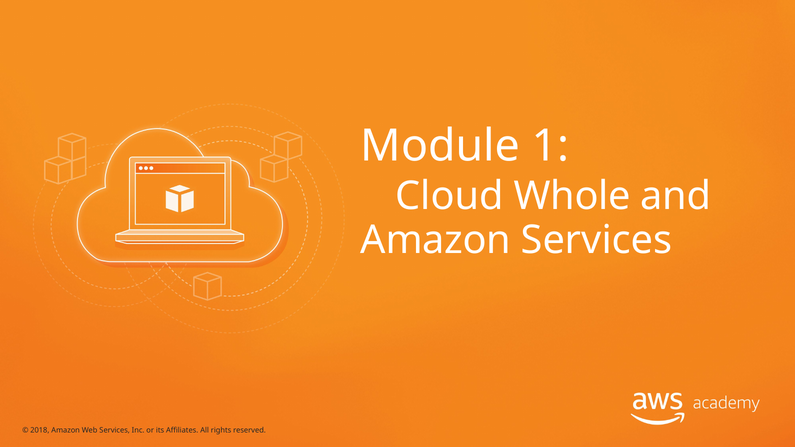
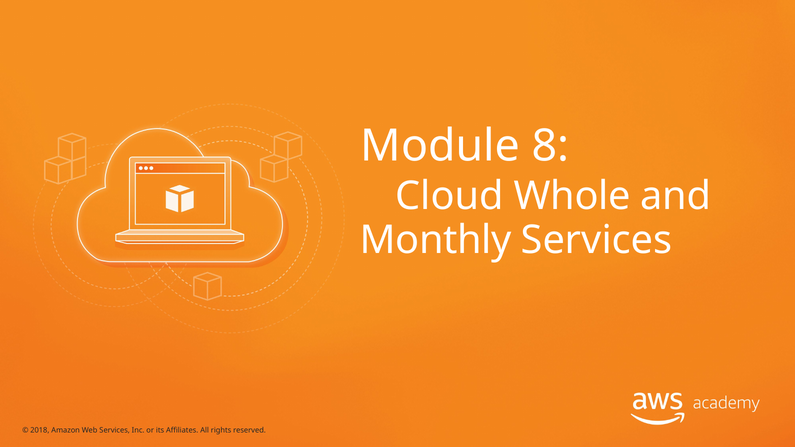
1: 1 -> 8
Amazon at (436, 240): Amazon -> Monthly
